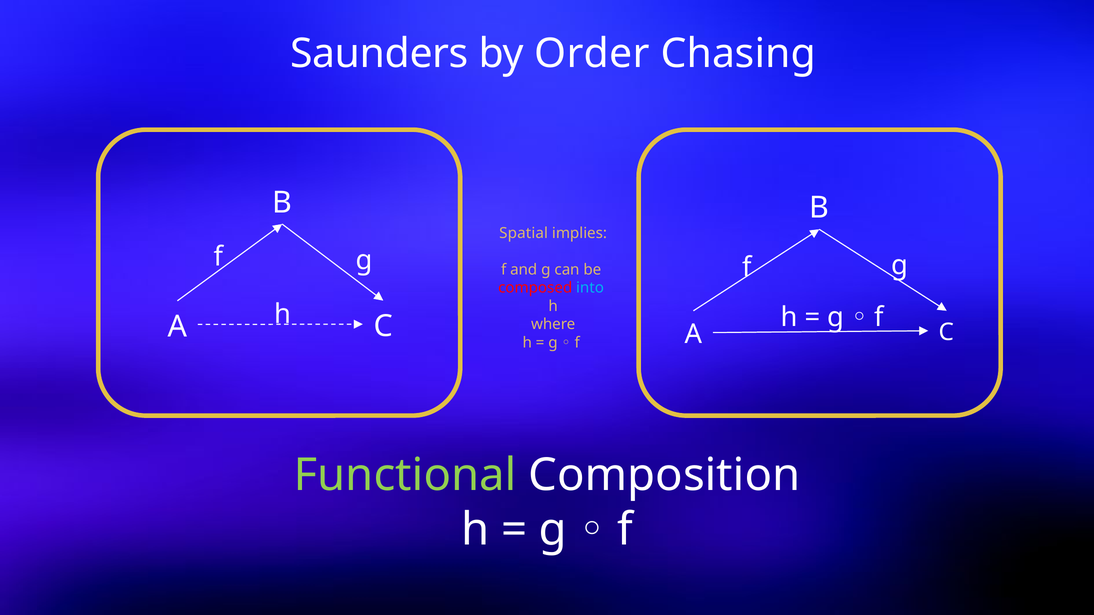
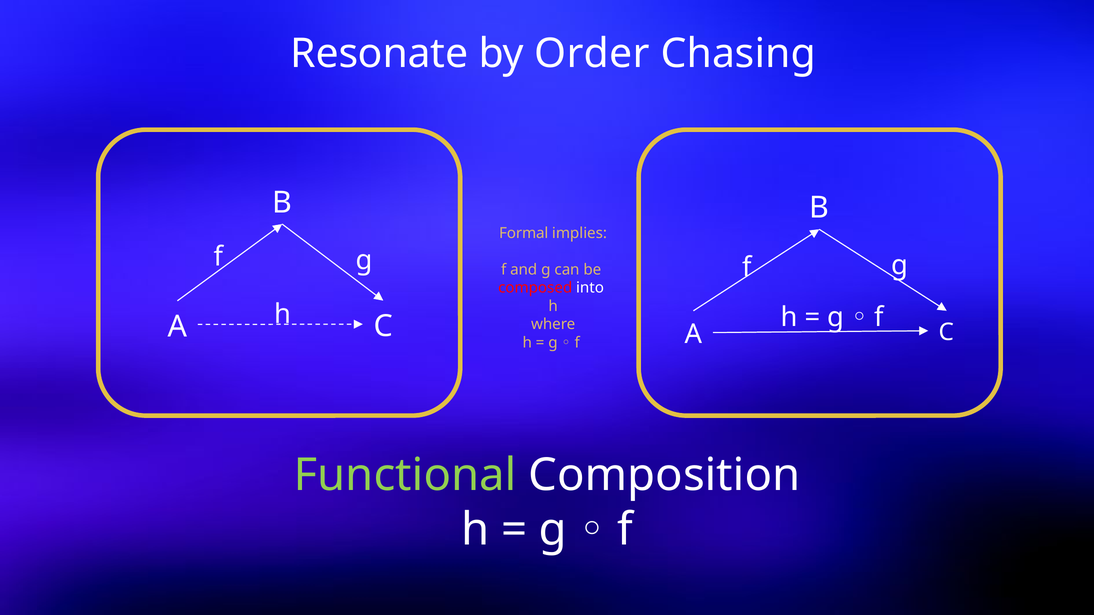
Saunders: Saunders -> Resonate
Spatial: Spatial -> Formal
into colour: light blue -> white
